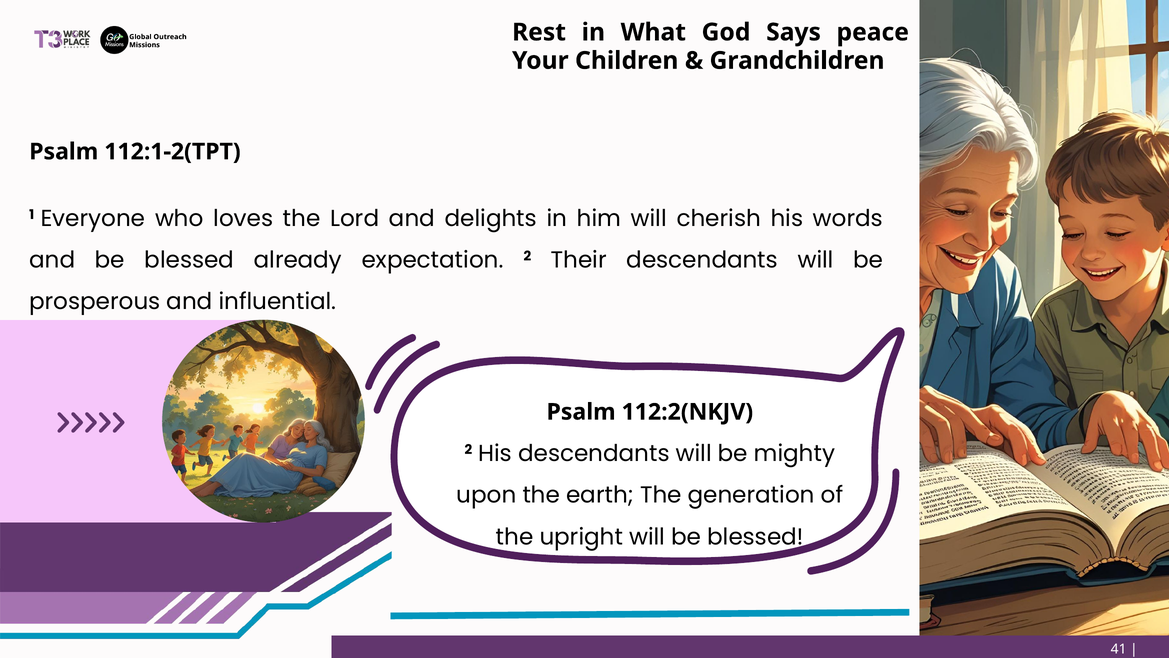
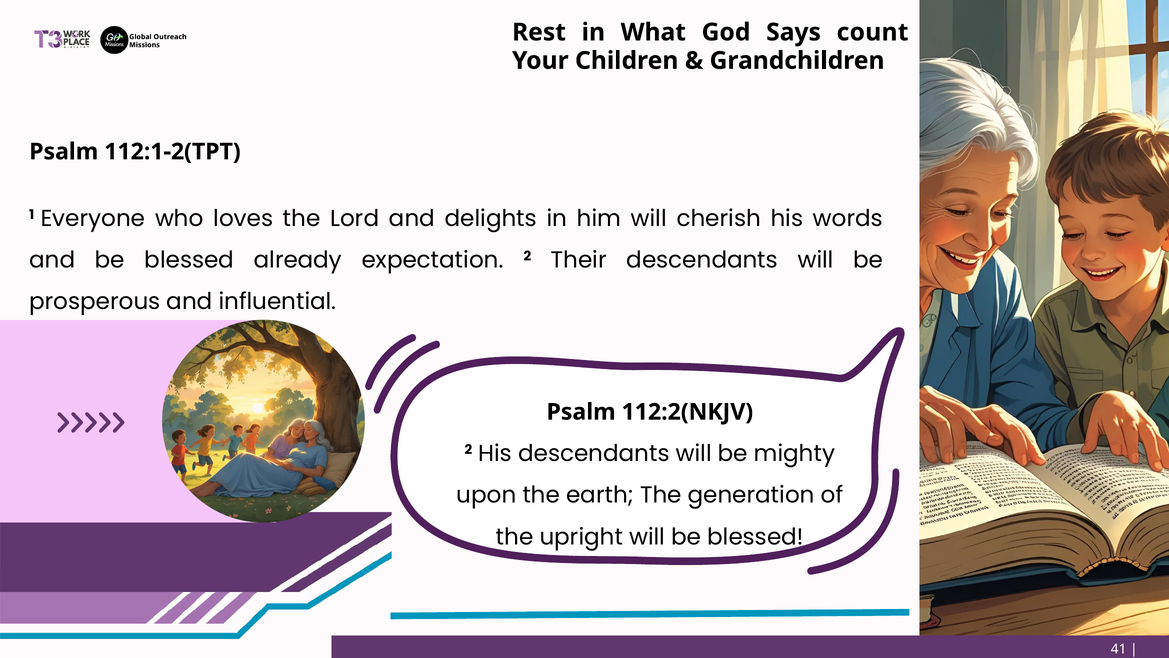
peace: peace -> count
